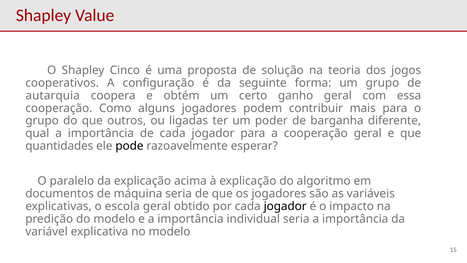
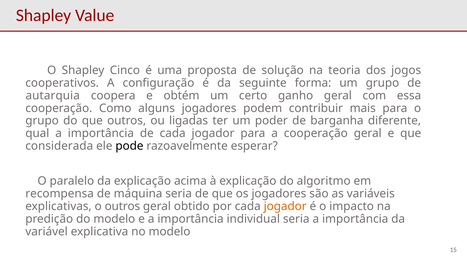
quantidades: quantidades -> considerada
documentos: documentos -> recompensa
o escola: escola -> outros
jogador at (285, 206) colour: black -> orange
